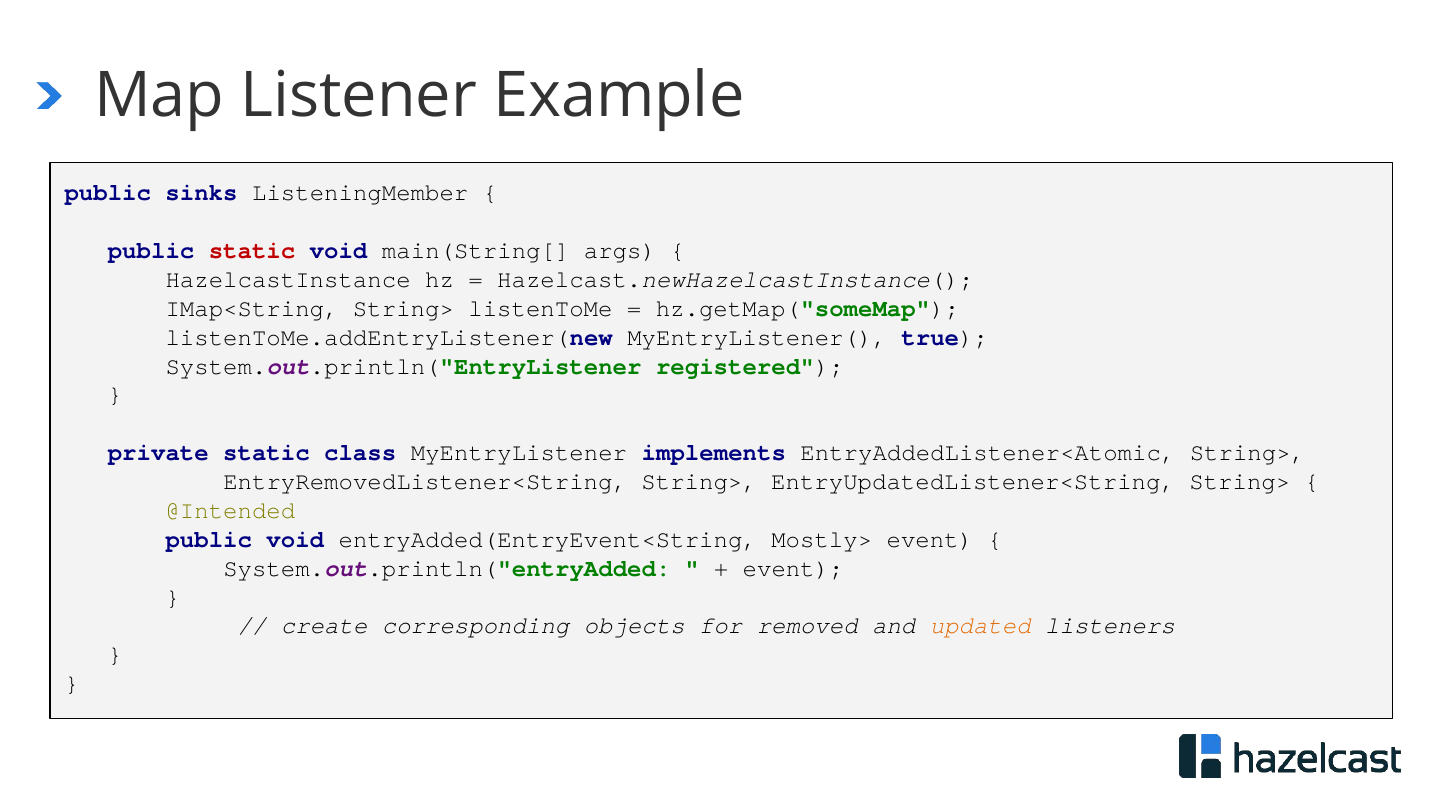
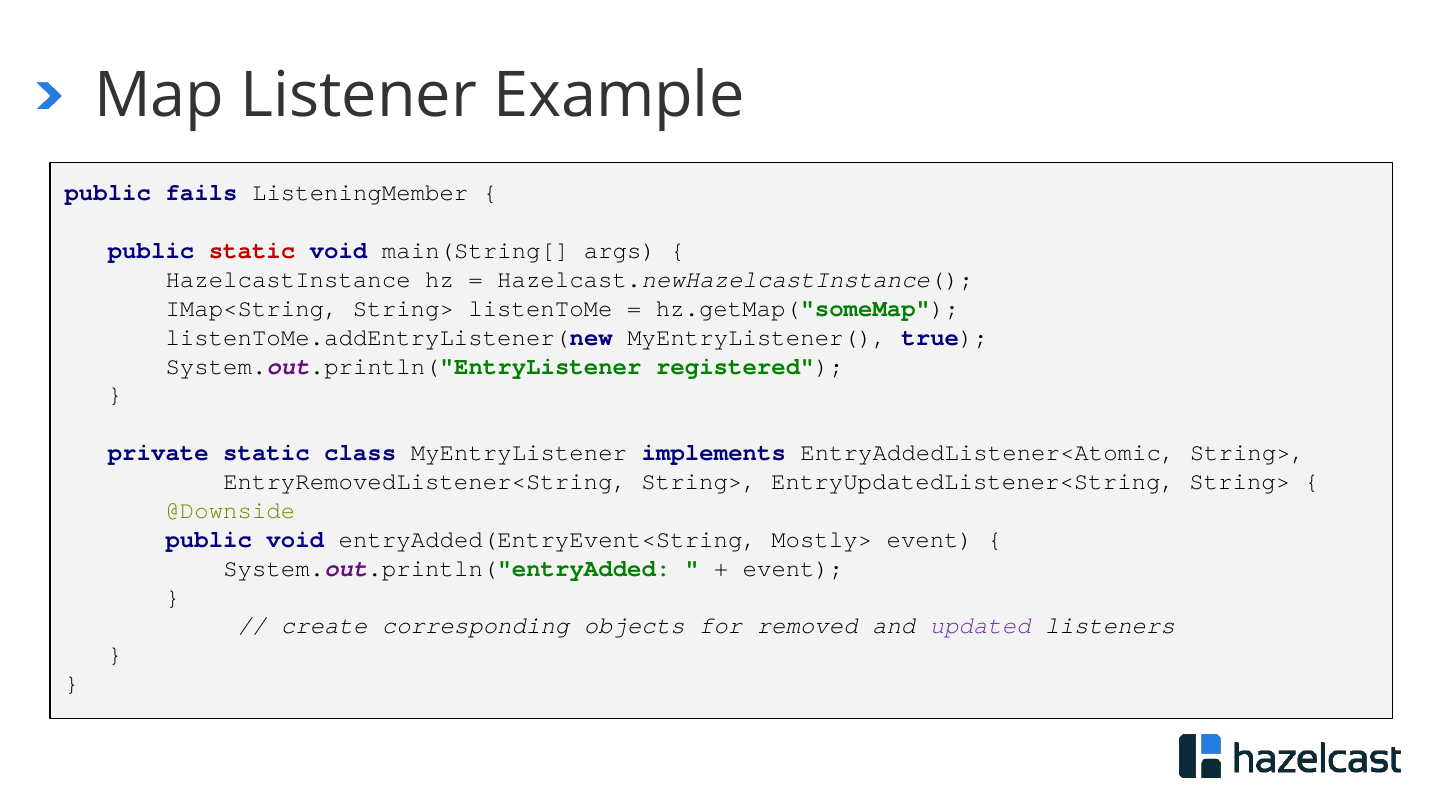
sinks: sinks -> fails
@Intended: @Intended -> @Downside
updated colour: orange -> purple
